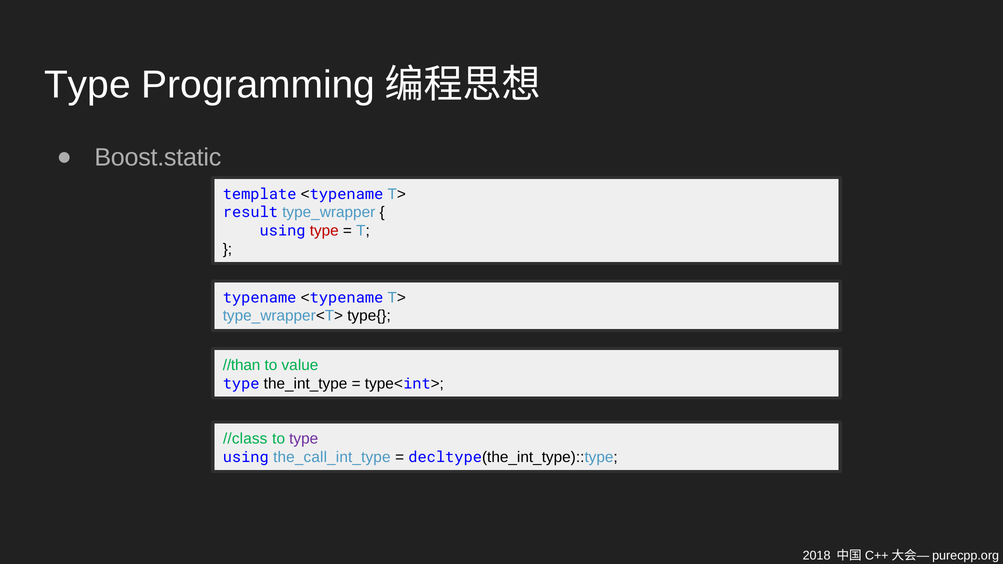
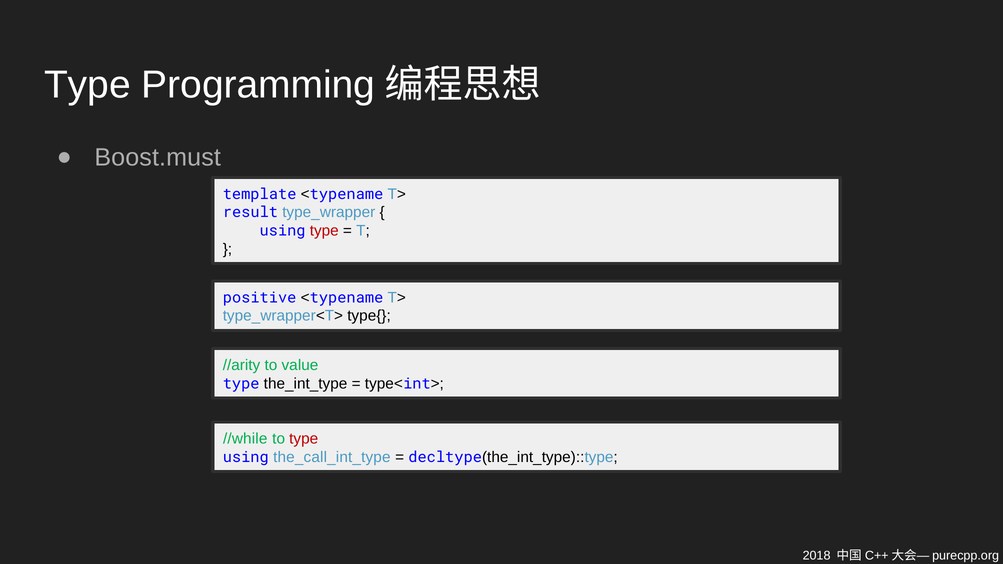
Boost.static: Boost.static -> Boost.must
typename: typename -> positive
//than: //than -> //arity
//class: //class -> //while
type at (304, 439) colour: purple -> red
